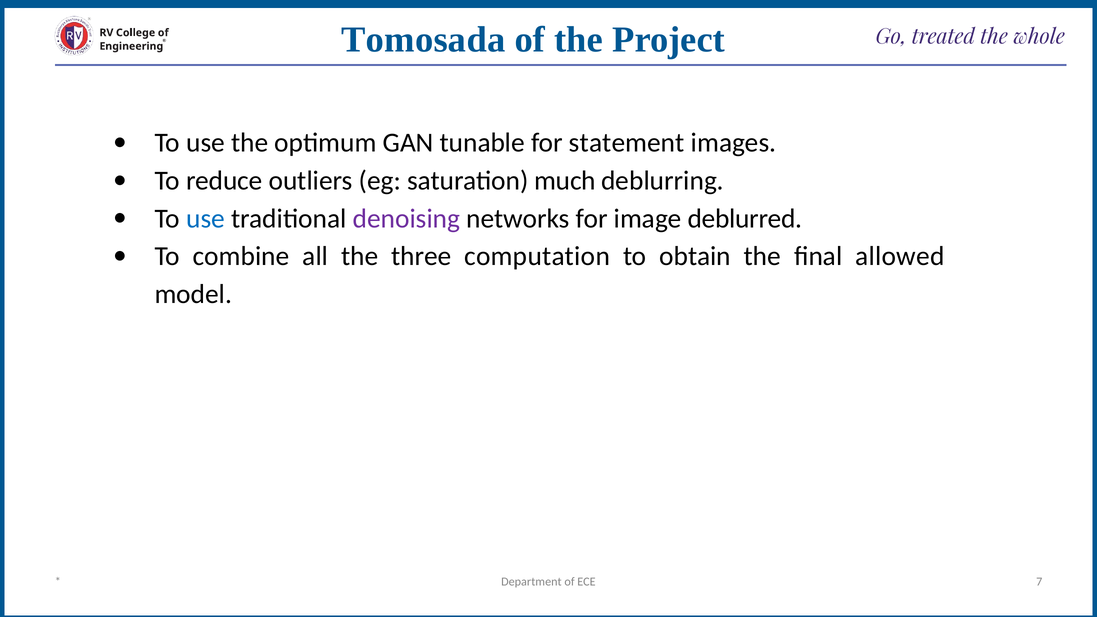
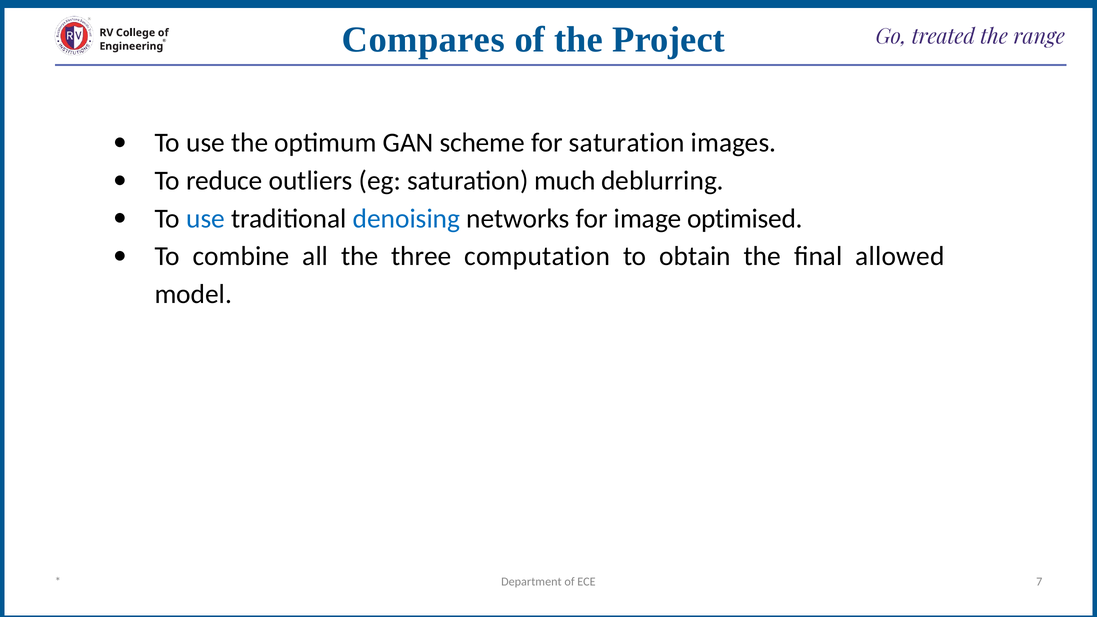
Tomosada: Tomosada -> Compares
whole: whole -> range
tunable: tunable -> scheme
for statement: statement -> saturation
denoising colour: purple -> blue
deblurred: deblurred -> optimised
